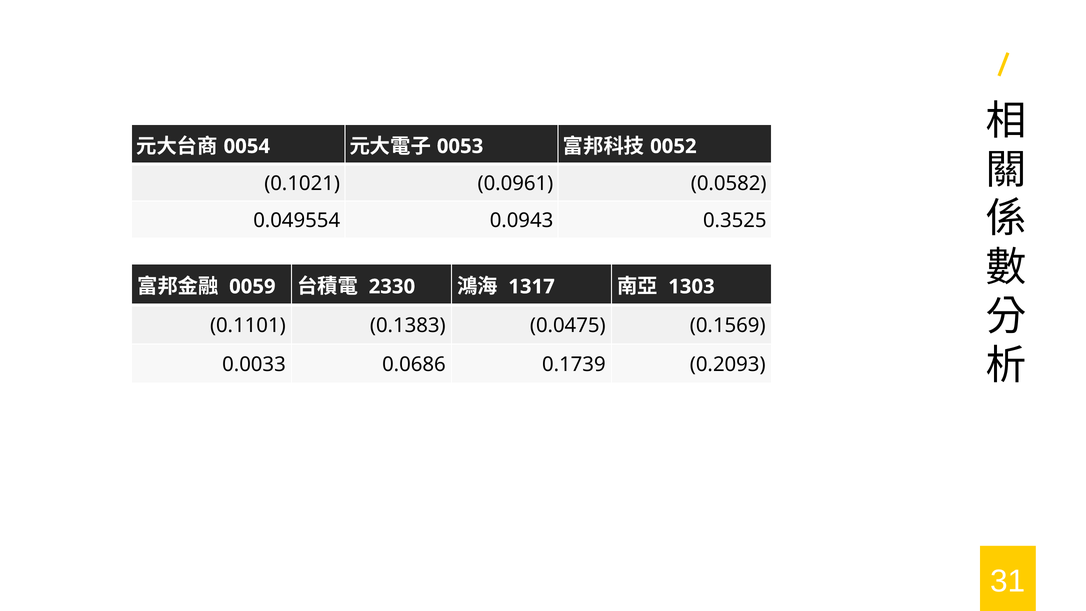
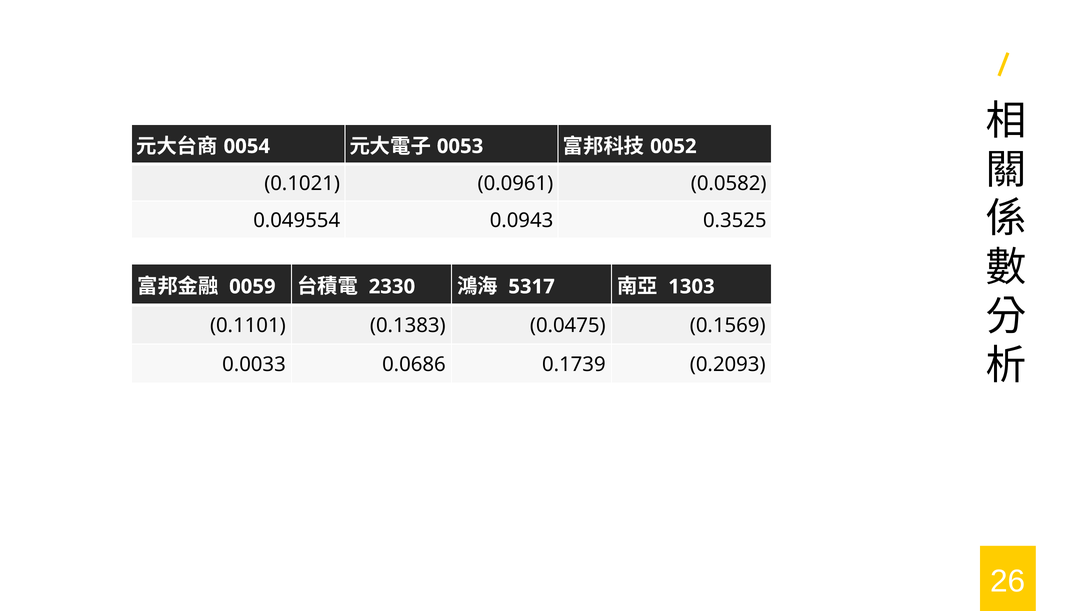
1317: 1317 -> 5317
31: 31 -> 26
